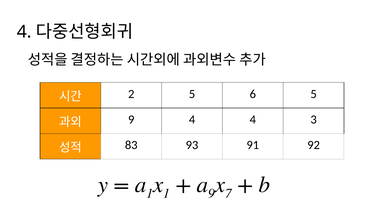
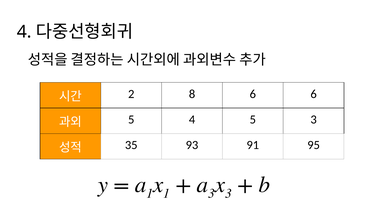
2 5: 5 -> 8
6 5: 5 -> 6
9 at (131, 120): 9 -> 5
4 4: 4 -> 5
83: 83 -> 35
92: 92 -> 95
9 at (212, 193): 9 -> 3
7 at (228, 193): 7 -> 3
